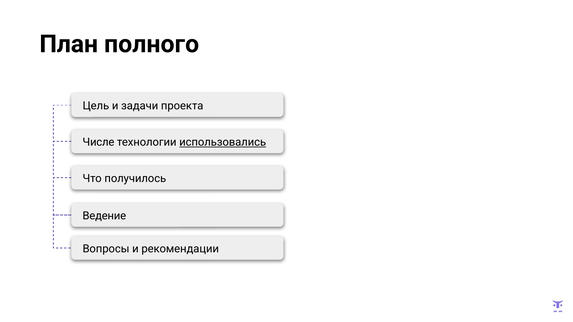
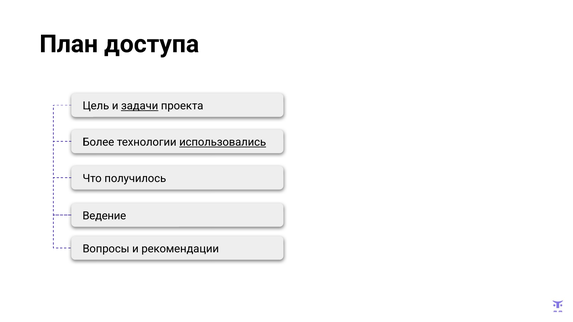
полного: полного -> доступа
задачи underline: none -> present
Числе: Числе -> Более
